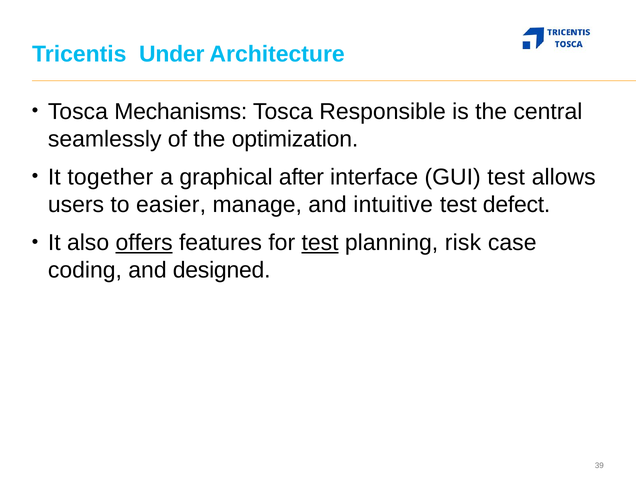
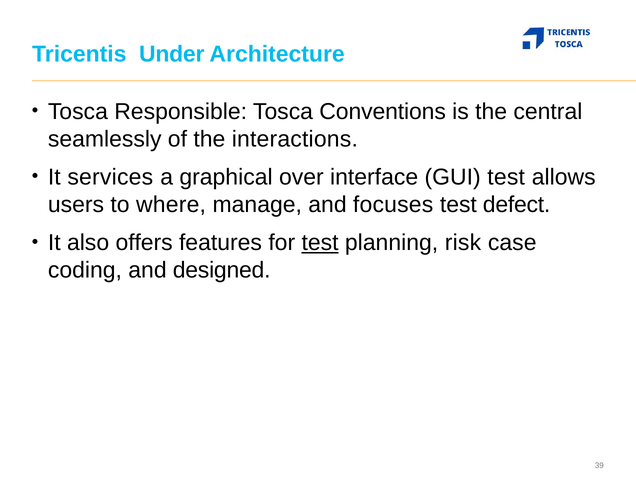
Mechanisms: Mechanisms -> Responsible
Responsible: Responsible -> Conventions
optimization: optimization -> interactions
together: together -> services
after: after -> over
easier: easier -> where
intuitive: intuitive -> focuses
offers underline: present -> none
